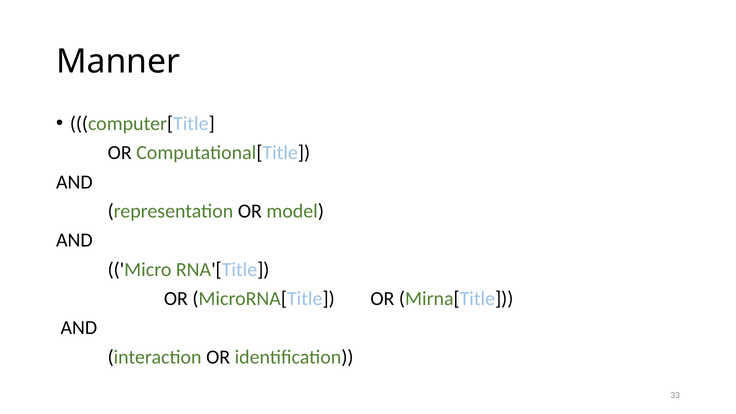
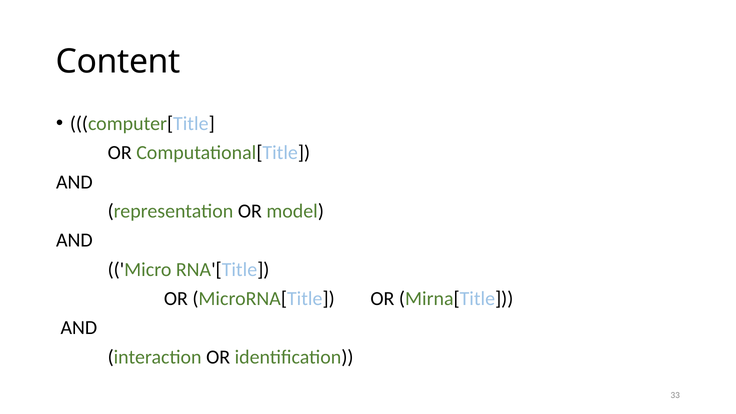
Manner: Manner -> Content
